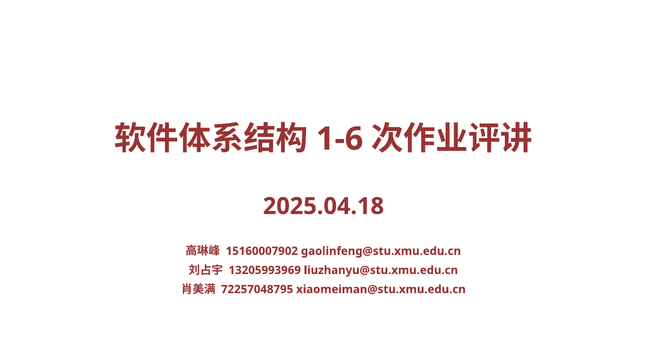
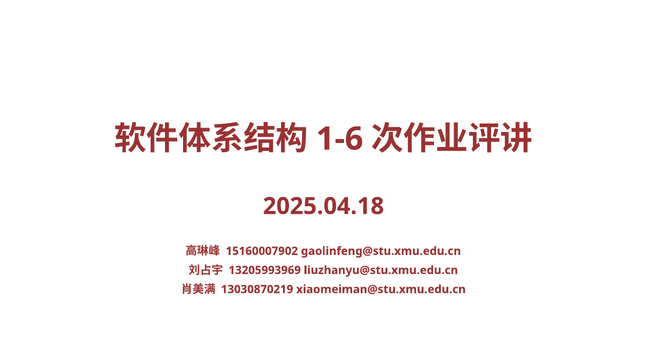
72257048795: 72257048795 -> 13030870219
